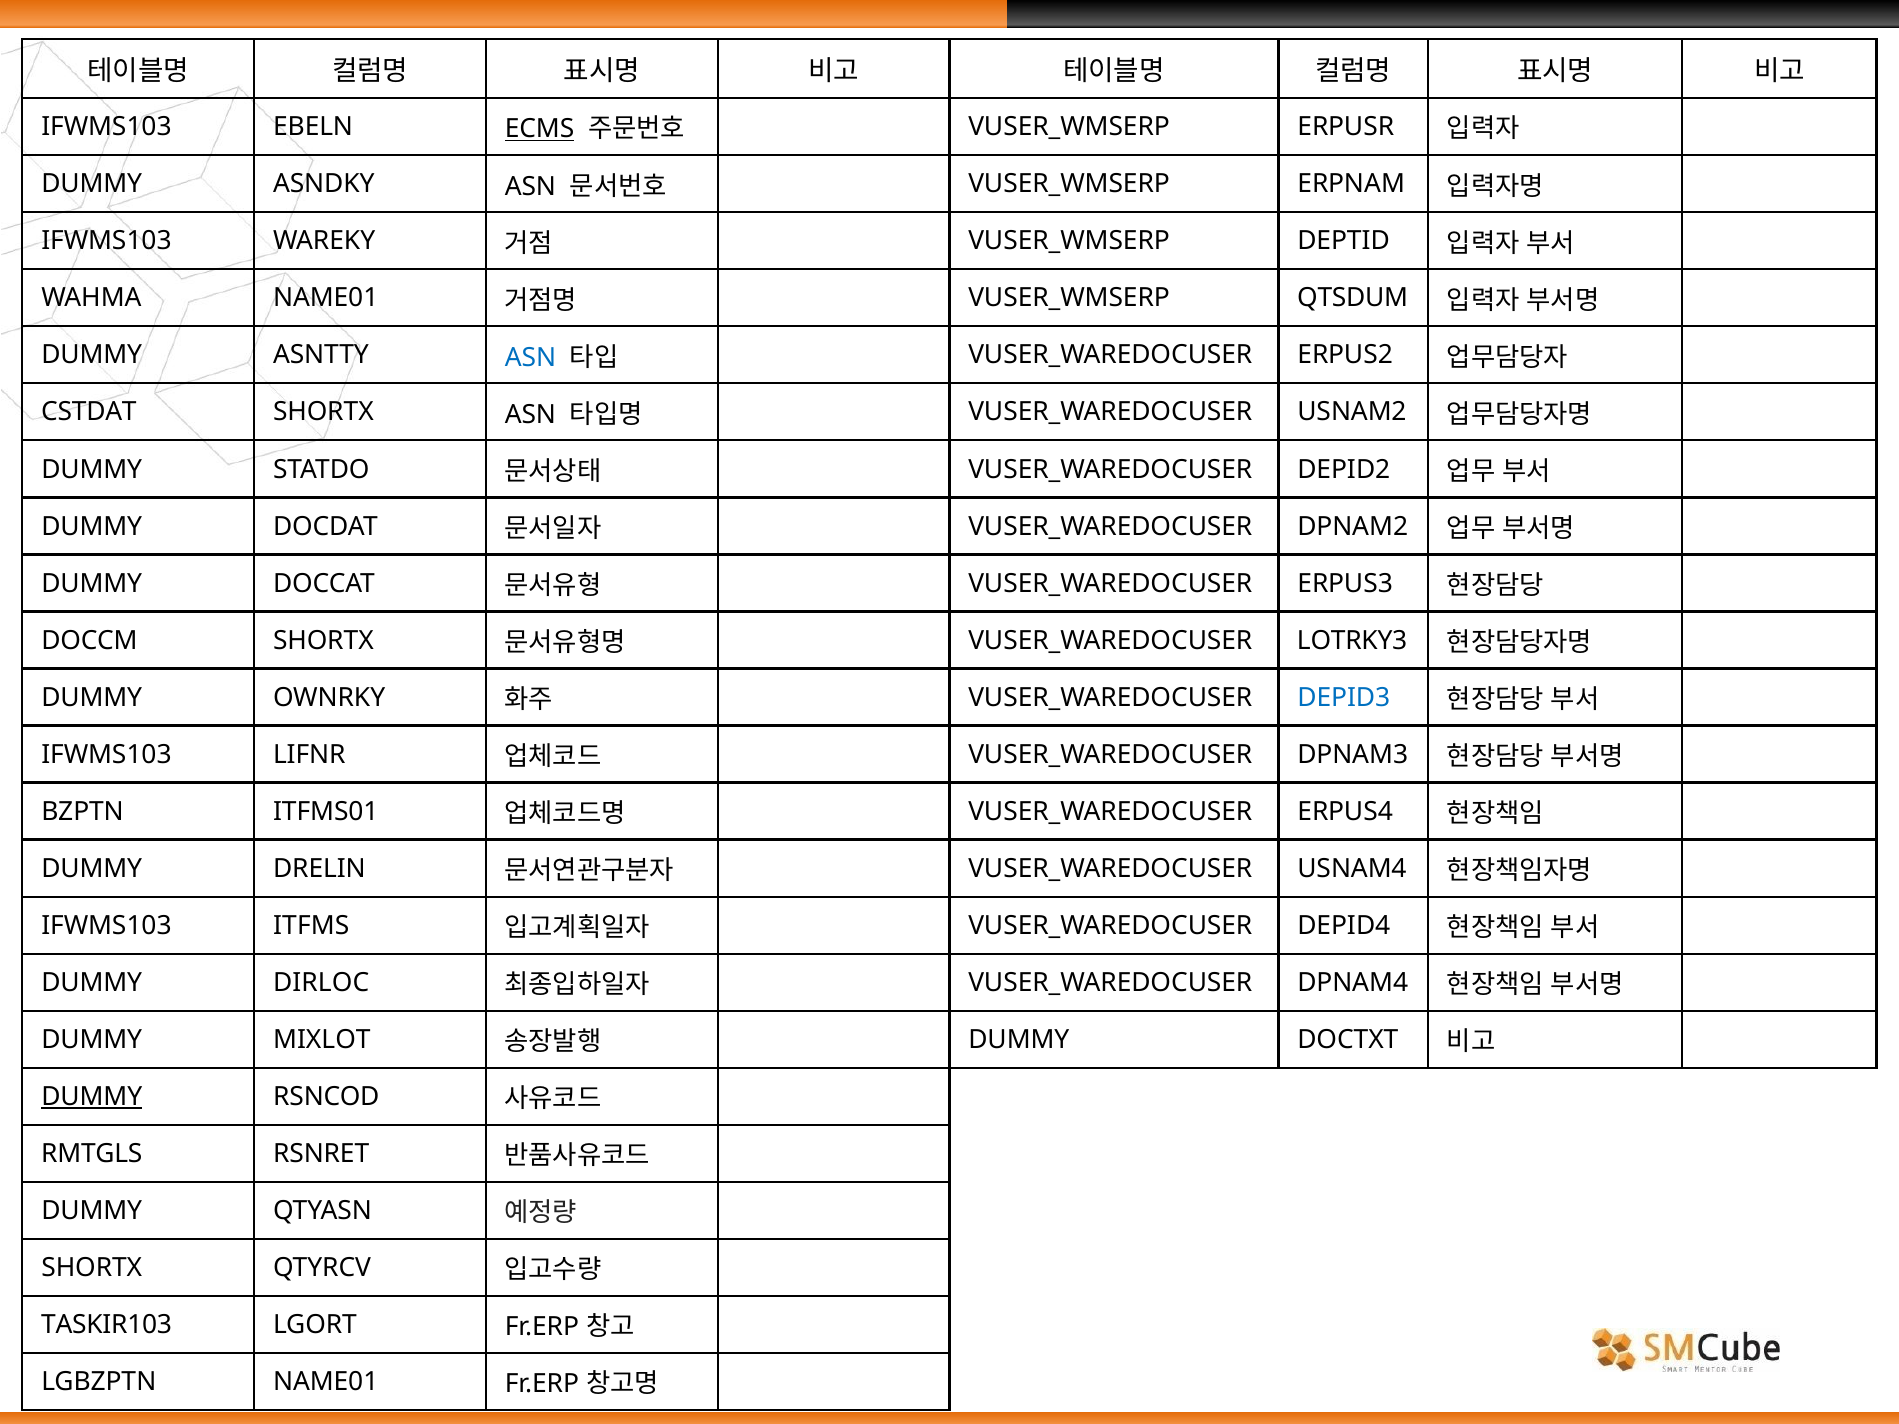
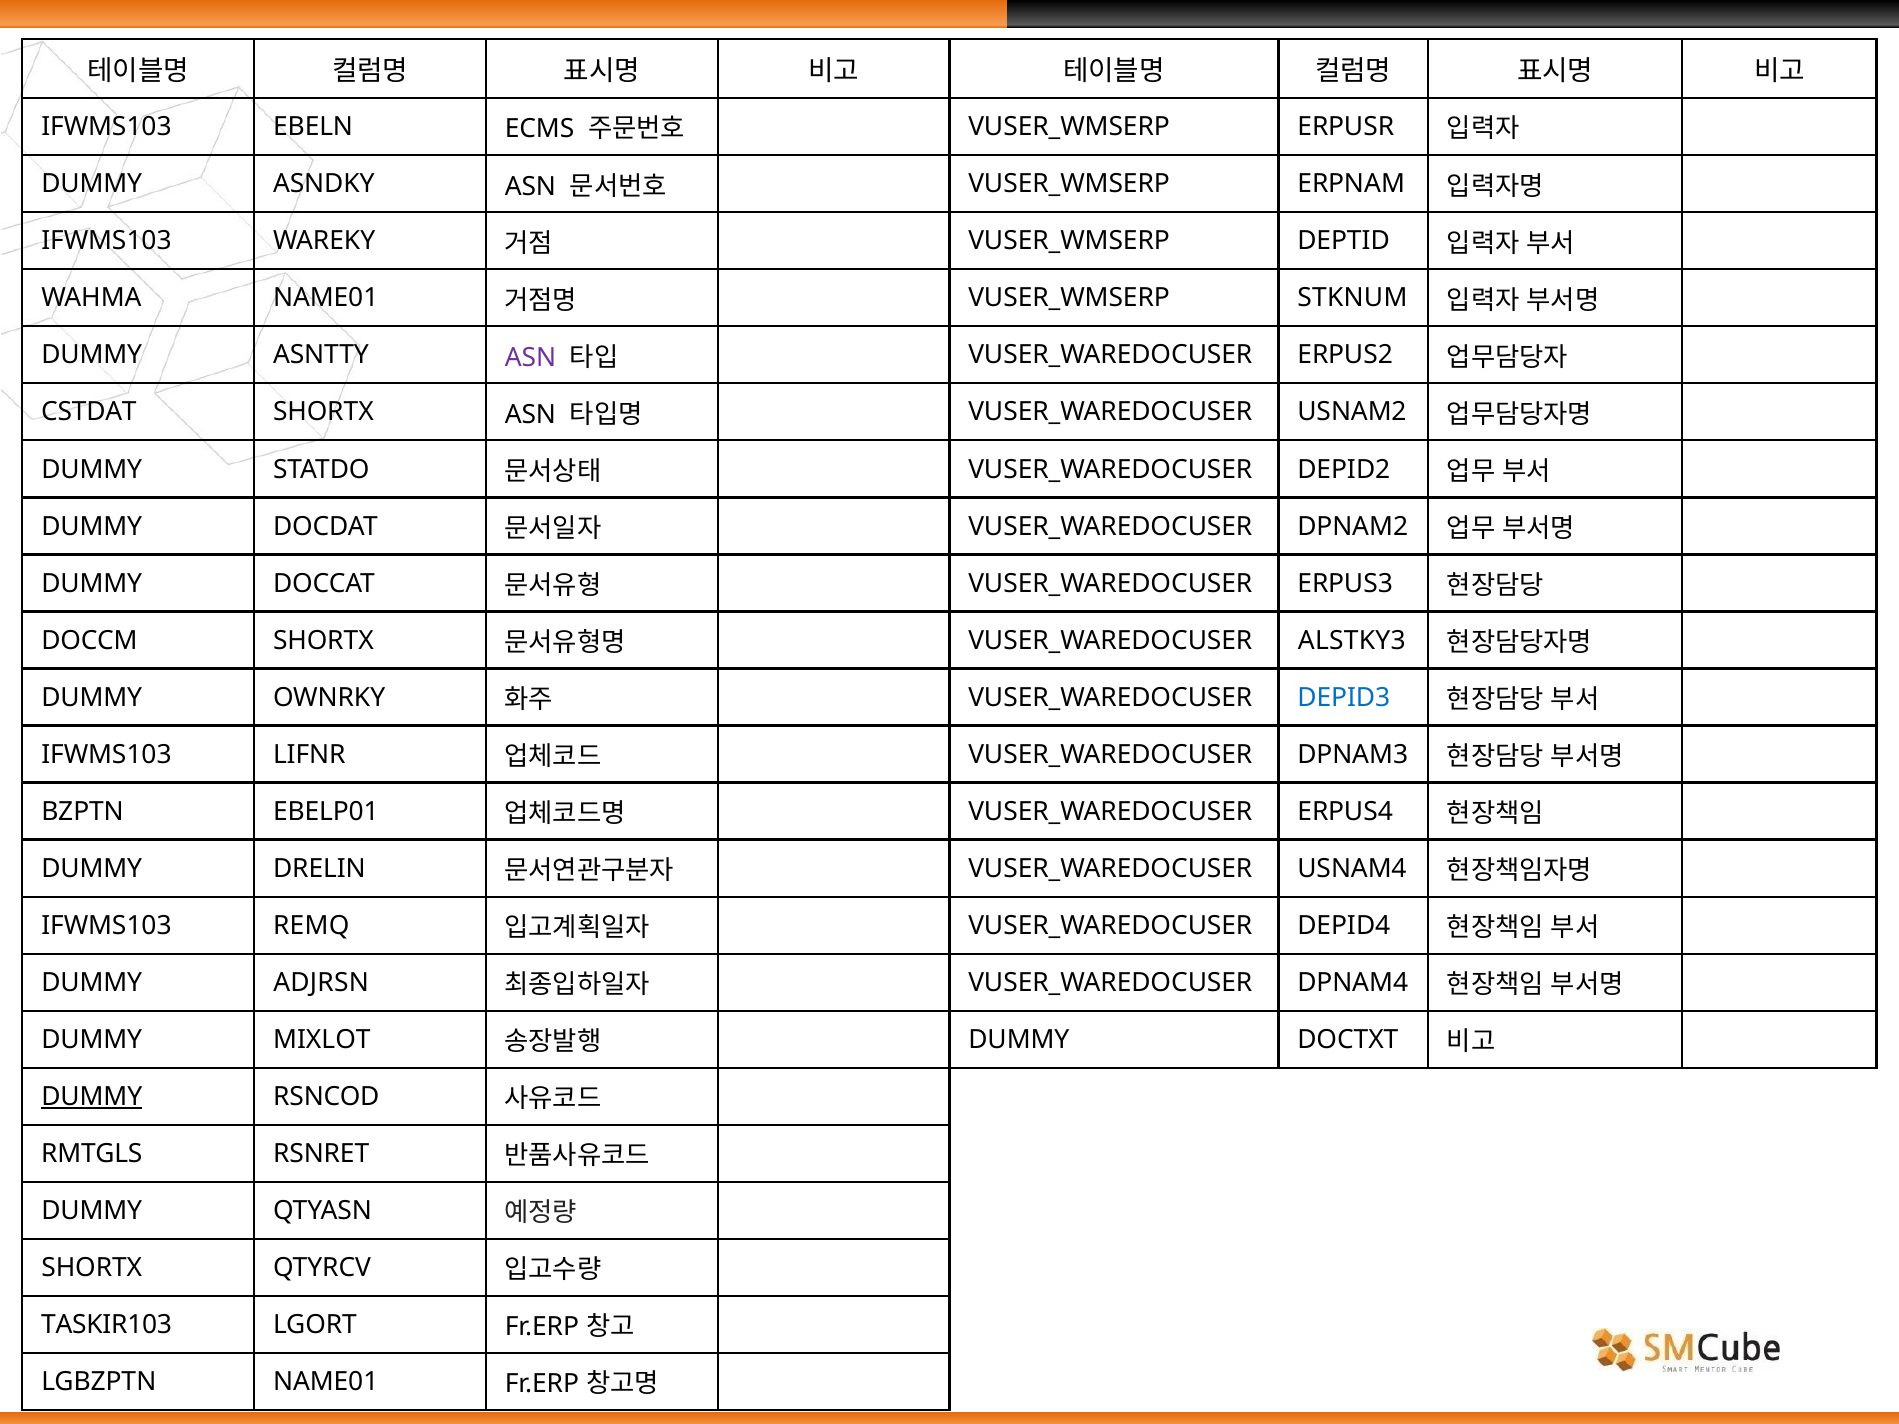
ECMS underline: present -> none
QTSDUM: QTSDUM -> STKNUM
ASN at (530, 357) colour: blue -> purple
LOTRKY3: LOTRKY3 -> ALSTKY3
ITFMS01: ITFMS01 -> EBELP01
ITFMS: ITFMS -> REMQ
DIRLOC: DIRLOC -> ADJRSN
